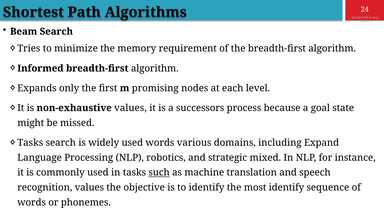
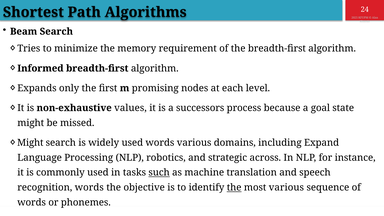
Tasks at (30, 143): Tasks -> Might
mixed: mixed -> across
recognition values: values -> words
the at (234, 188) underline: none -> present
most identify: identify -> various
